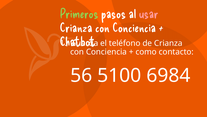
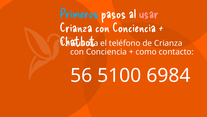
Primeros colour: light green -> light blue
